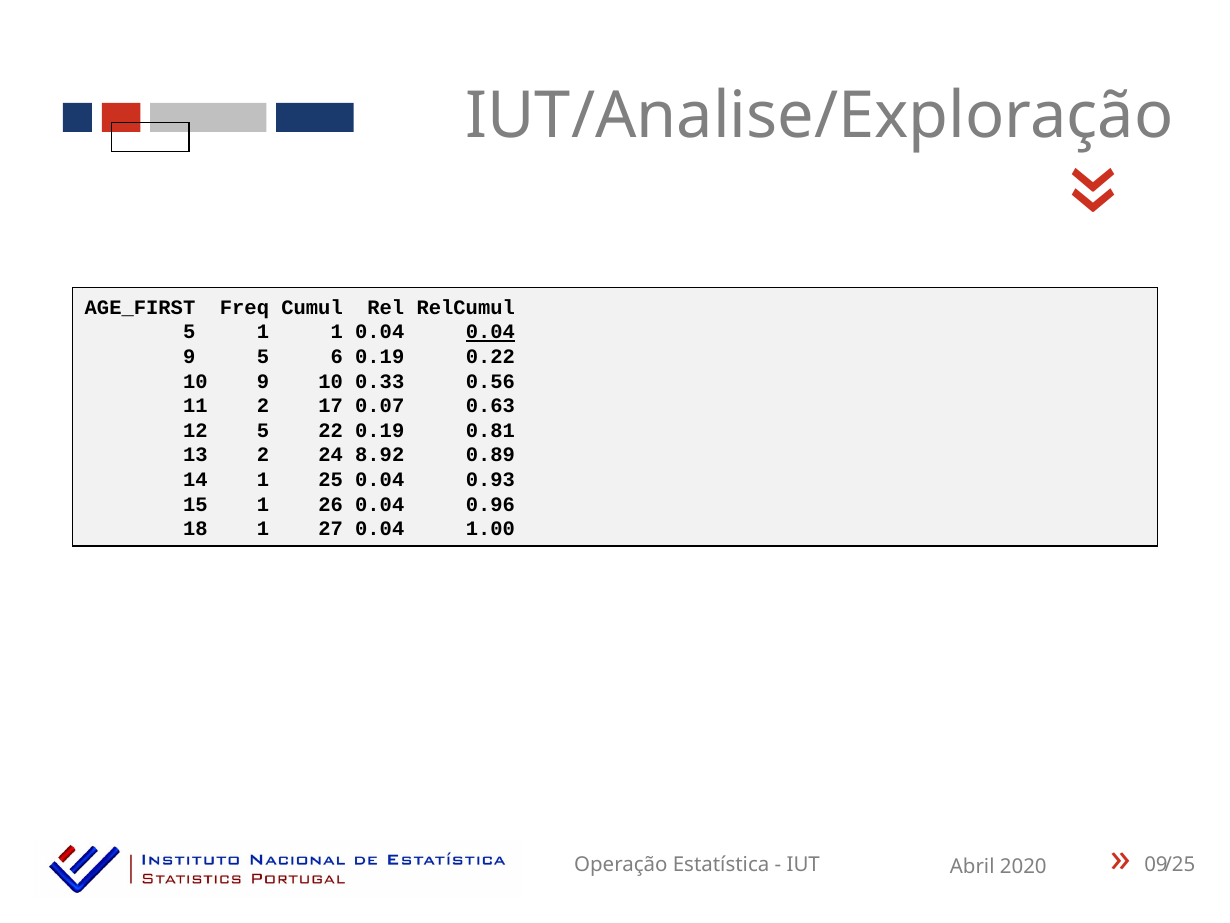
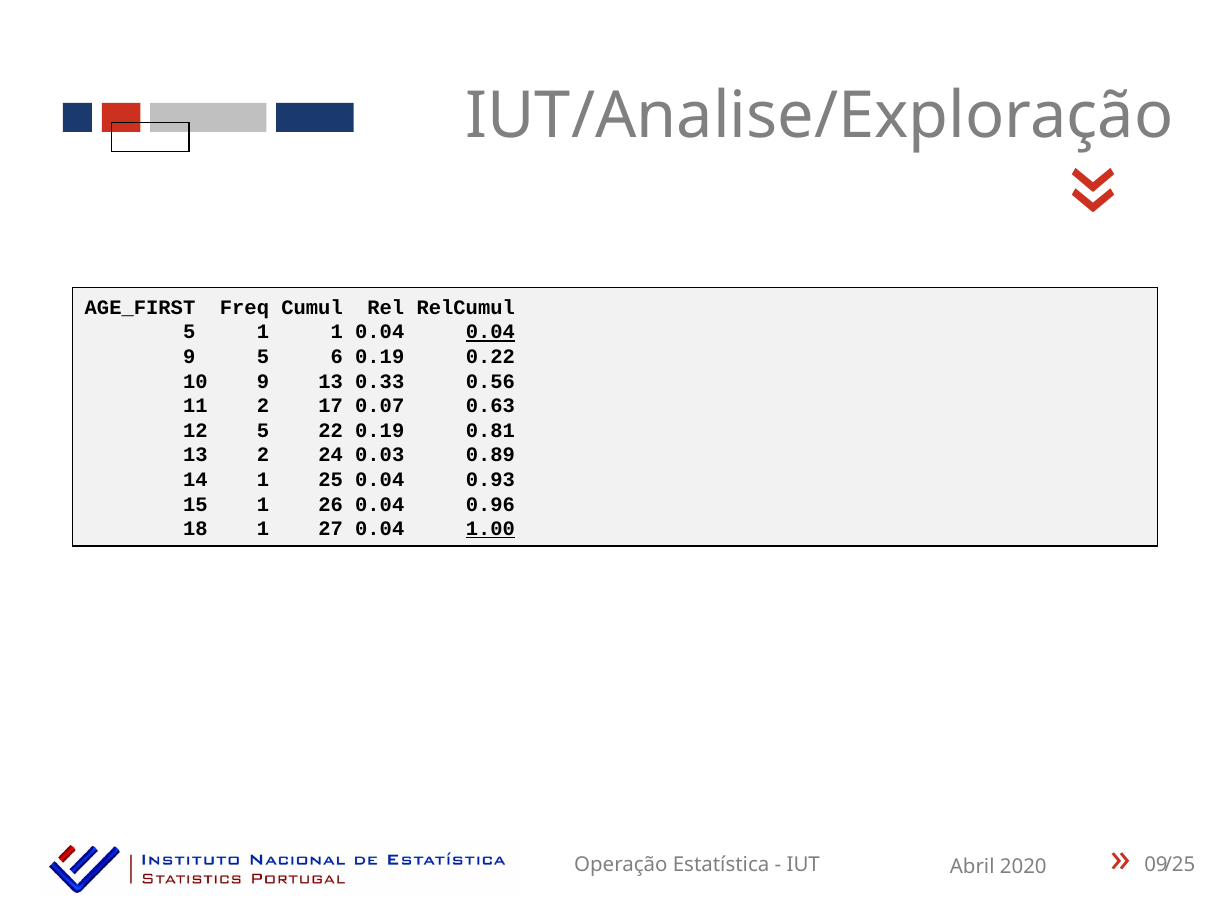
9 10: 10 -> 13
8.92: 8.92 -> 0.03
1.00 underline: none -> present
